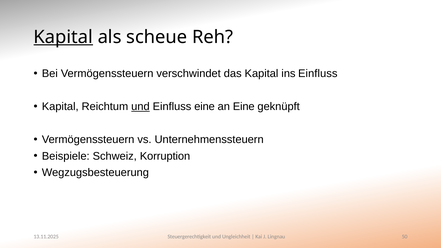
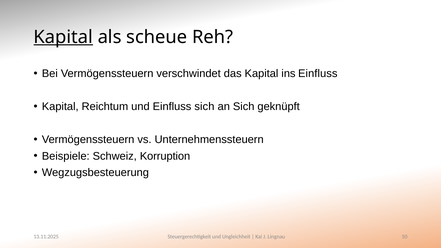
und at (140, 107) underline: present -> none
Einfluss eine: eine -> sich
an Eine: Eine -> Sich
